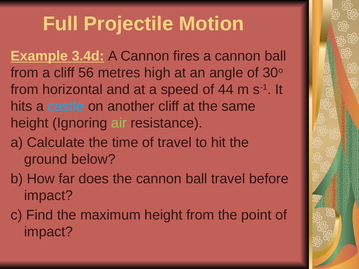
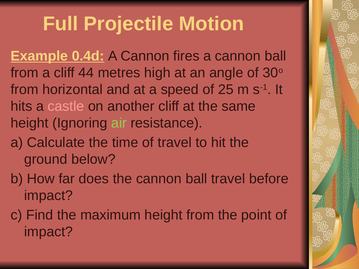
3.4d: 3.4d -> 0.4d
56: 56 -> 44
44: 44 -> 25
castle colour: light blue -> pink
